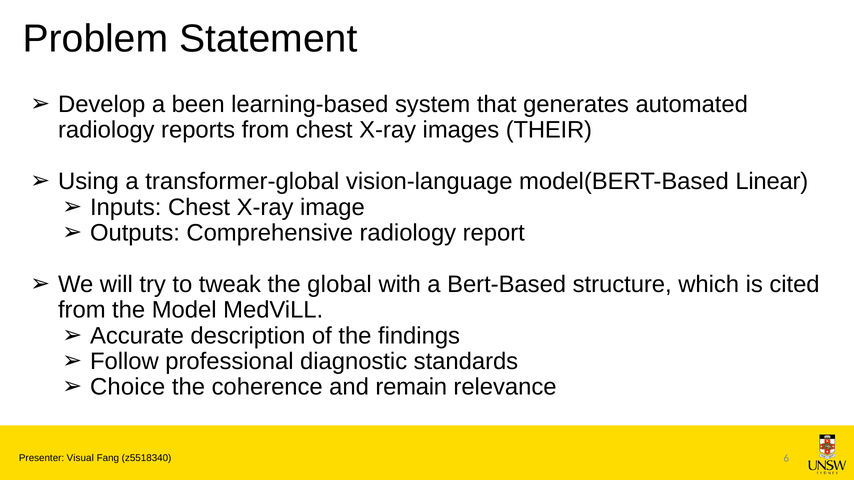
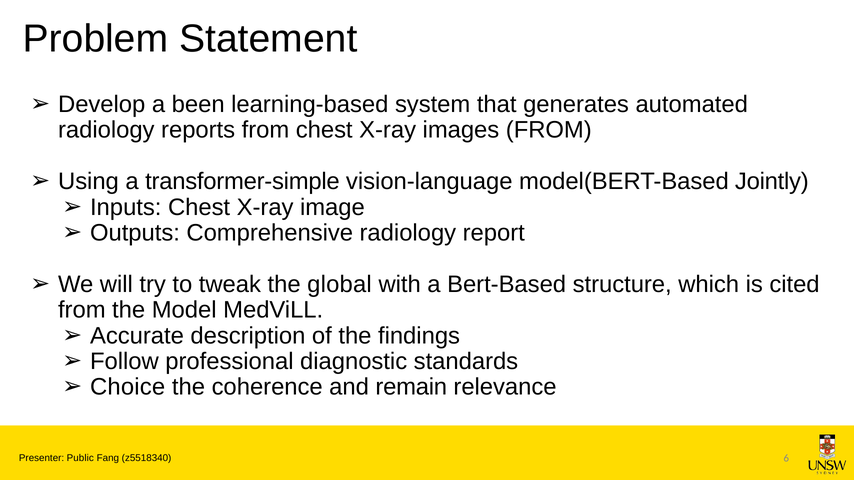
images THEIR: THEIR -> FROM
transformer-global: transformer-global -> transformer-simple
Linear: Linear -> Jointly
Visual: Visual -> Public
